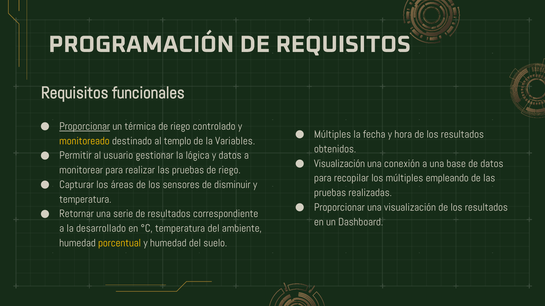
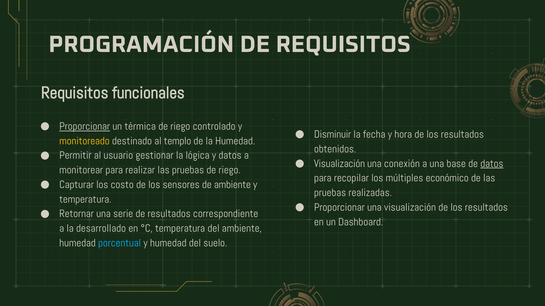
Múltiples at (333, 135): Múltiples -> Disminuir
la Variables: Variables -> Humedad
datos at (492, 164) underline: none -> present
empleando: empleando -> económico
áreas: áreas -> costo
de disminuir: disminuir -> ambiente
porcentual colour: yellow -> light blue
